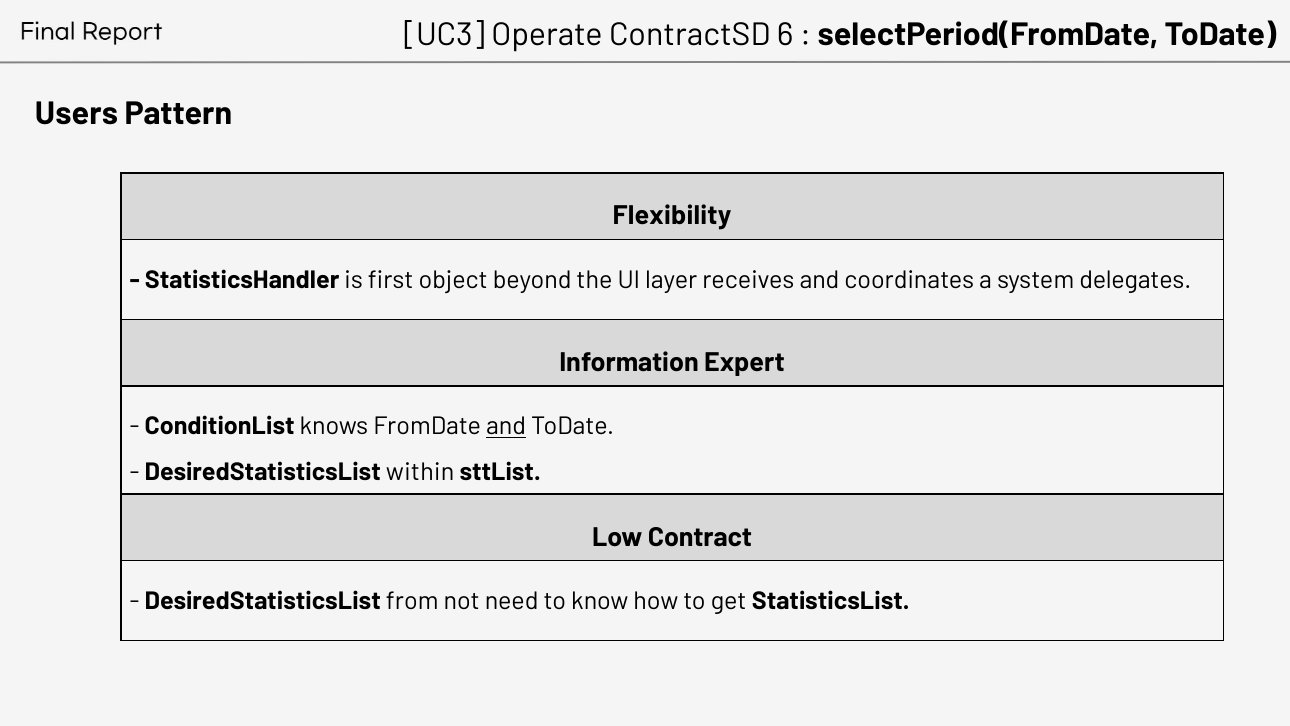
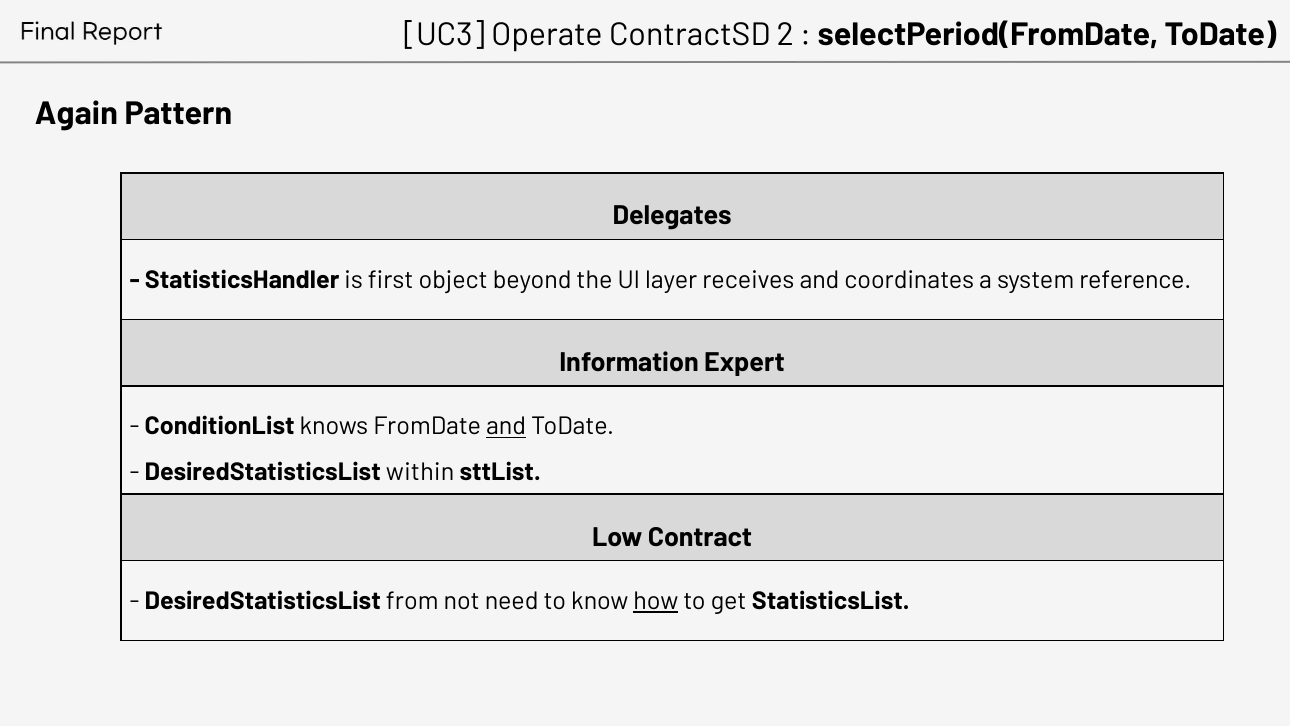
6: 6 -> 2
Users: Users -> Again
Flexibility: Flexibility -> Delegates
delegates: delegates -> reference
how underline: none -> present
